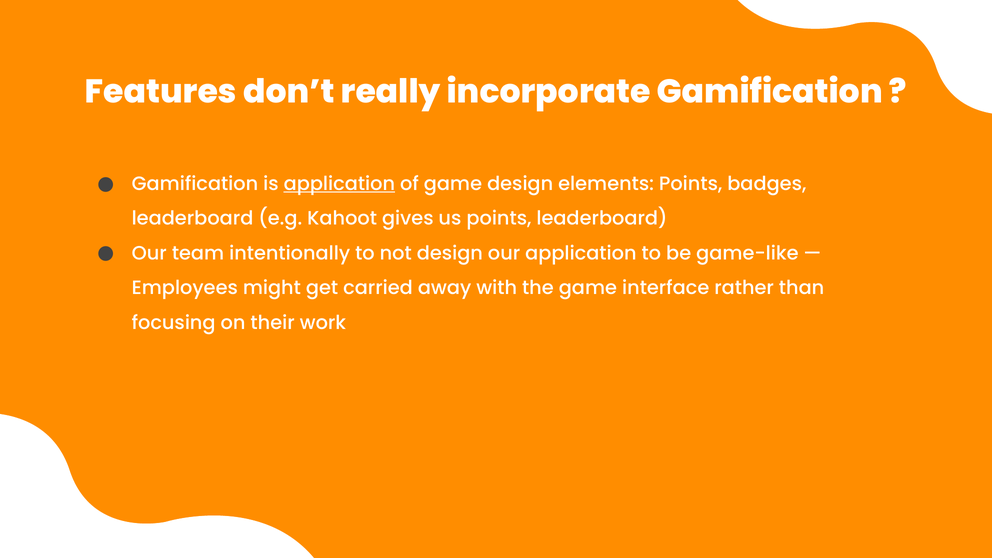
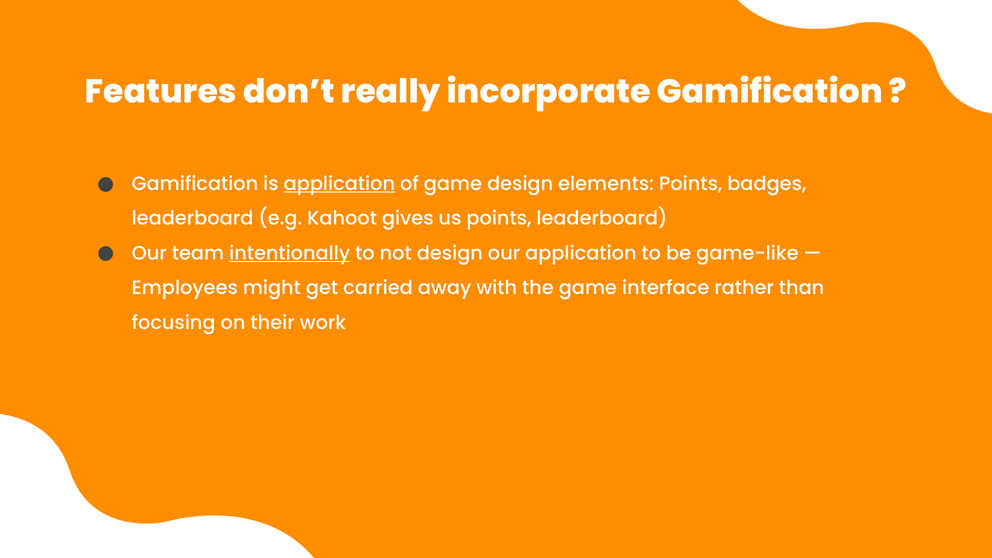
intentionally underline: none -> present
